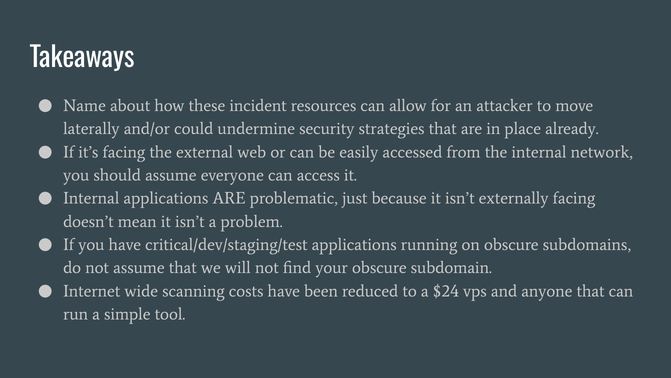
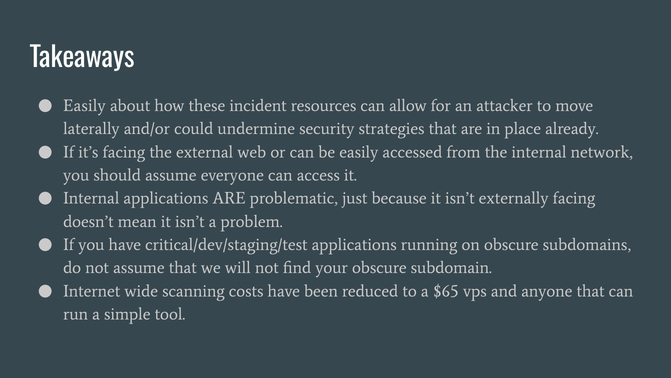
Name at (84, 106): Name -> Easily
$24: $24 -> $65
